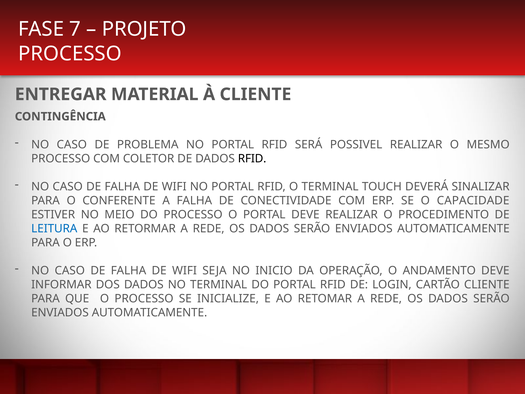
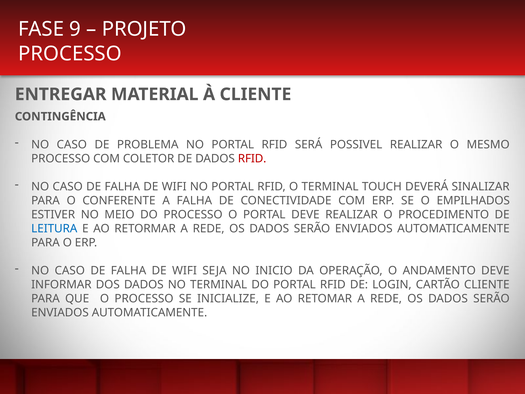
7: 7 -> 9
RFID at (252, 158) colour: black -> red
CAPACIDADE: CAPACIDADE -> EMPILHADOS
